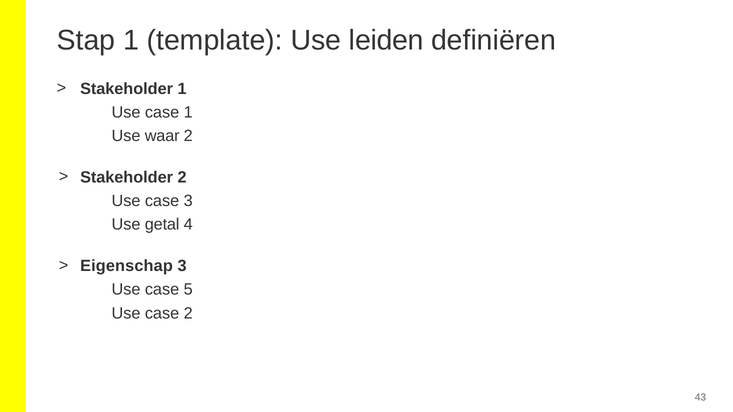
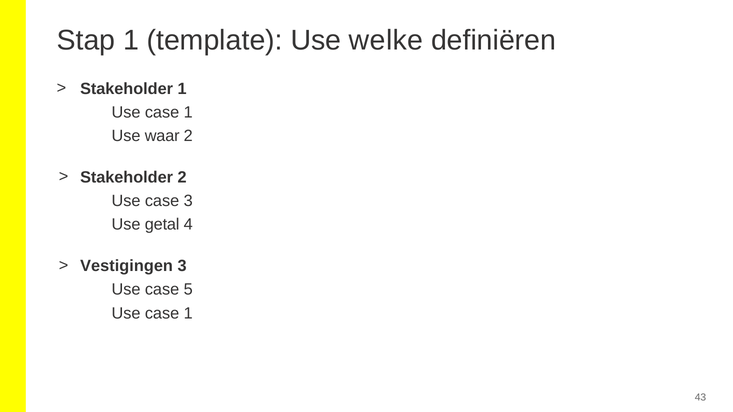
leiden: leiden -> welke
Eigenschap: Eigenschap -> Vestigingen
2 at (188, 313): 2 -> 1
